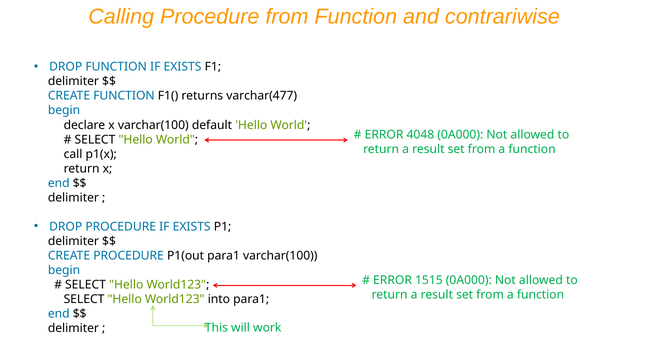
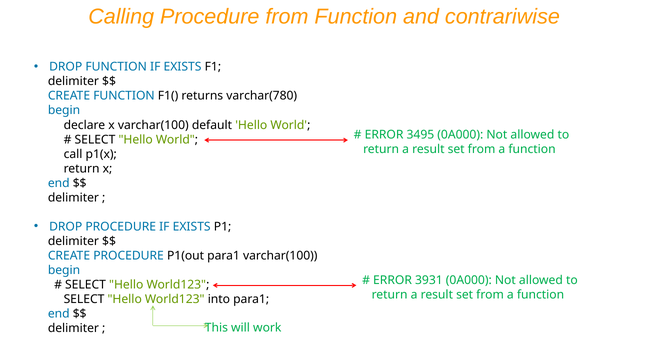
varchar(477: varchar(477 -> varchar(780
4048: 4048 -> 3495
1515: 1515 -> 3931
